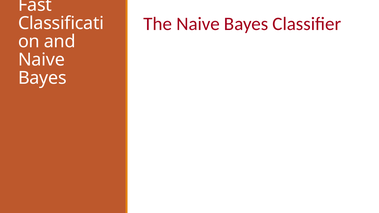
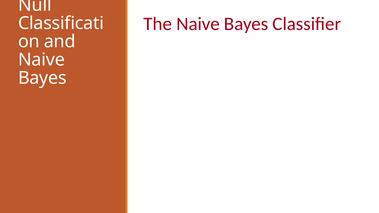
Fast: Fast -> Null
